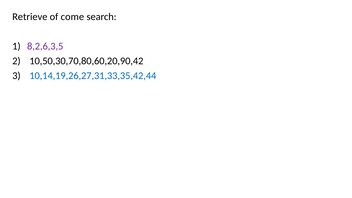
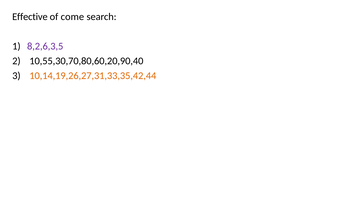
Retrieve: Retrieve -> Effective
10,50,30,70,80,60,20,90,42: 10,50,30,70,80,60,20,90,42 -> 10,55,30,70,80,60,20,90,40
10,14,19,26,27,31,33,35,42,44 colour: blue -> orange
